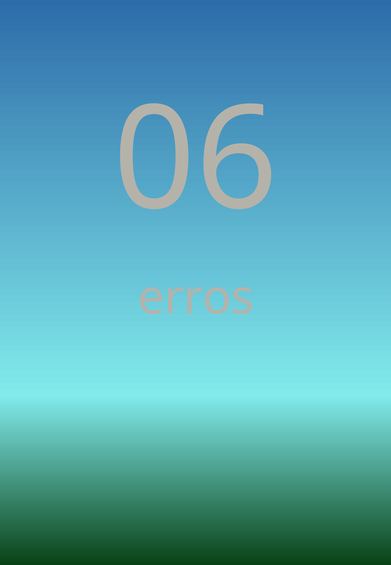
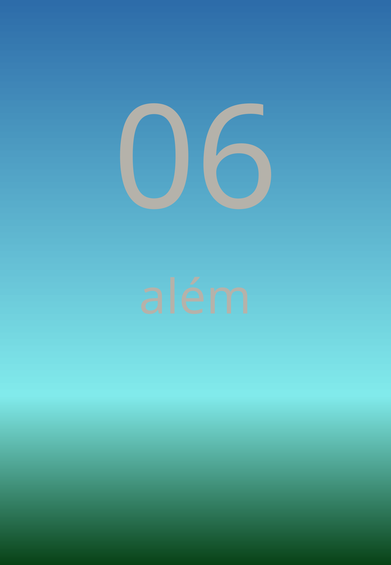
erros: erros -> além
